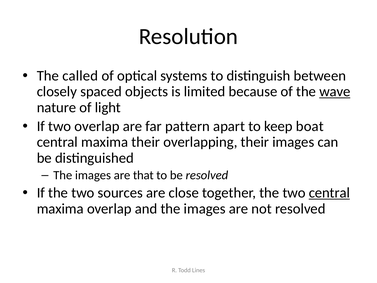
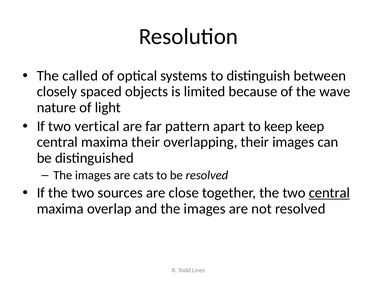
wave underline: present -> none
two overlap: overlap -> vertical
keep boat: boat -> keep
that: that -> cats
